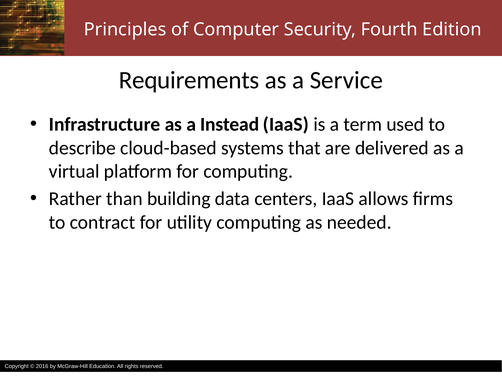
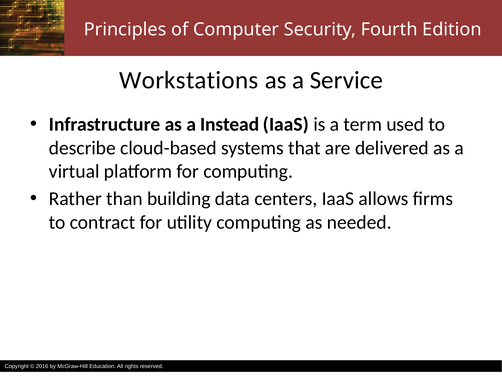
Requirements: Requirements -> Workstations
